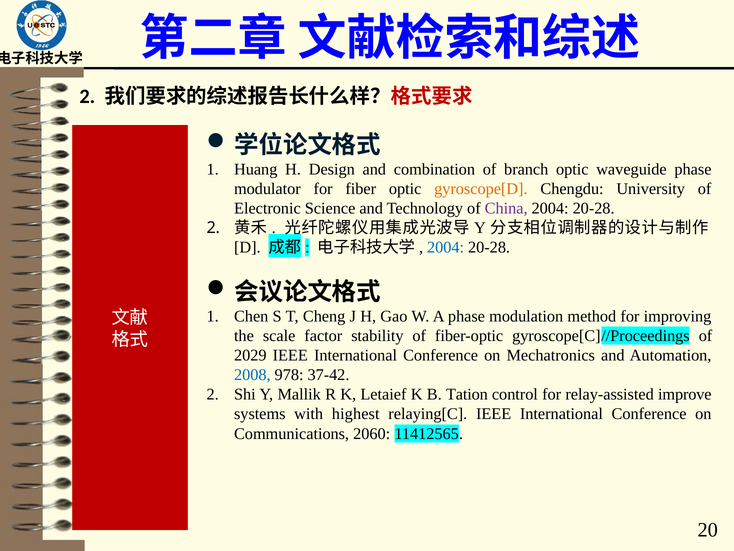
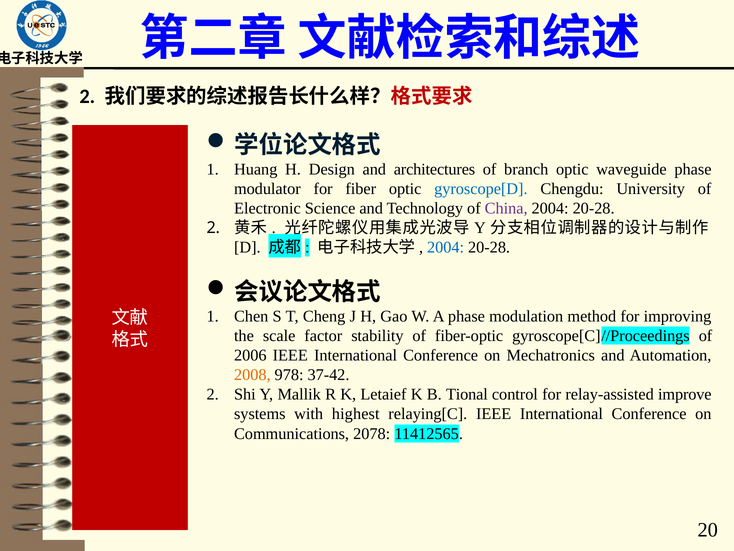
combination: combination -> architectures
gyroscope[D colour: orange -> blue
2029: 2029 -> 2006
2008 colour: blue -> orange
Tation: Tation -> Tional
2060: 2060 -> 2078
